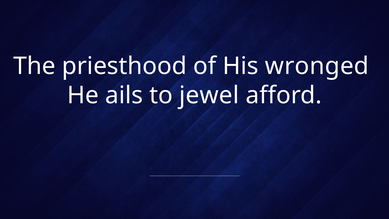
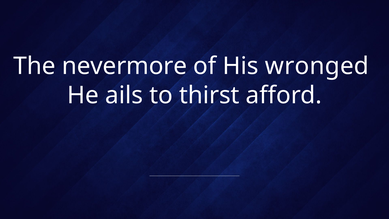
priesthood: priesthood -> nevermore
jewel: jewel -> thirst
